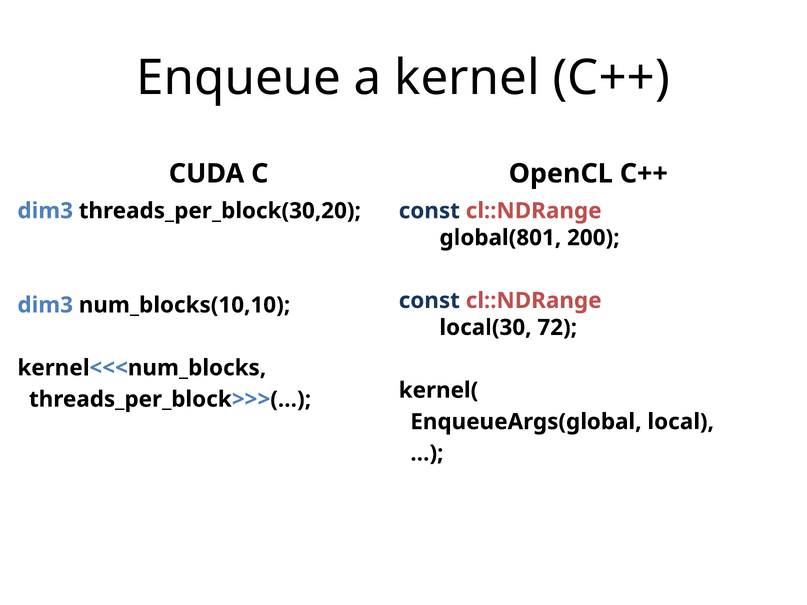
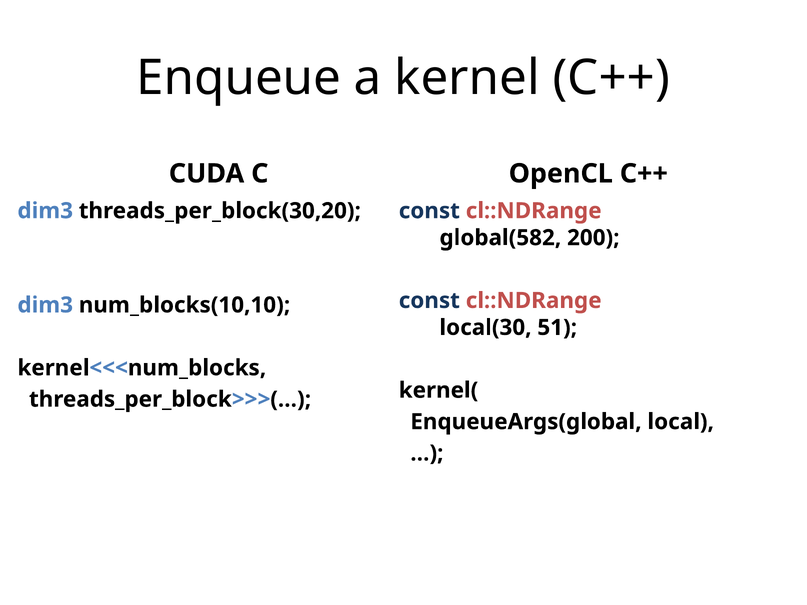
global(801: global(801 -> global(582
72: 72 -> 51
